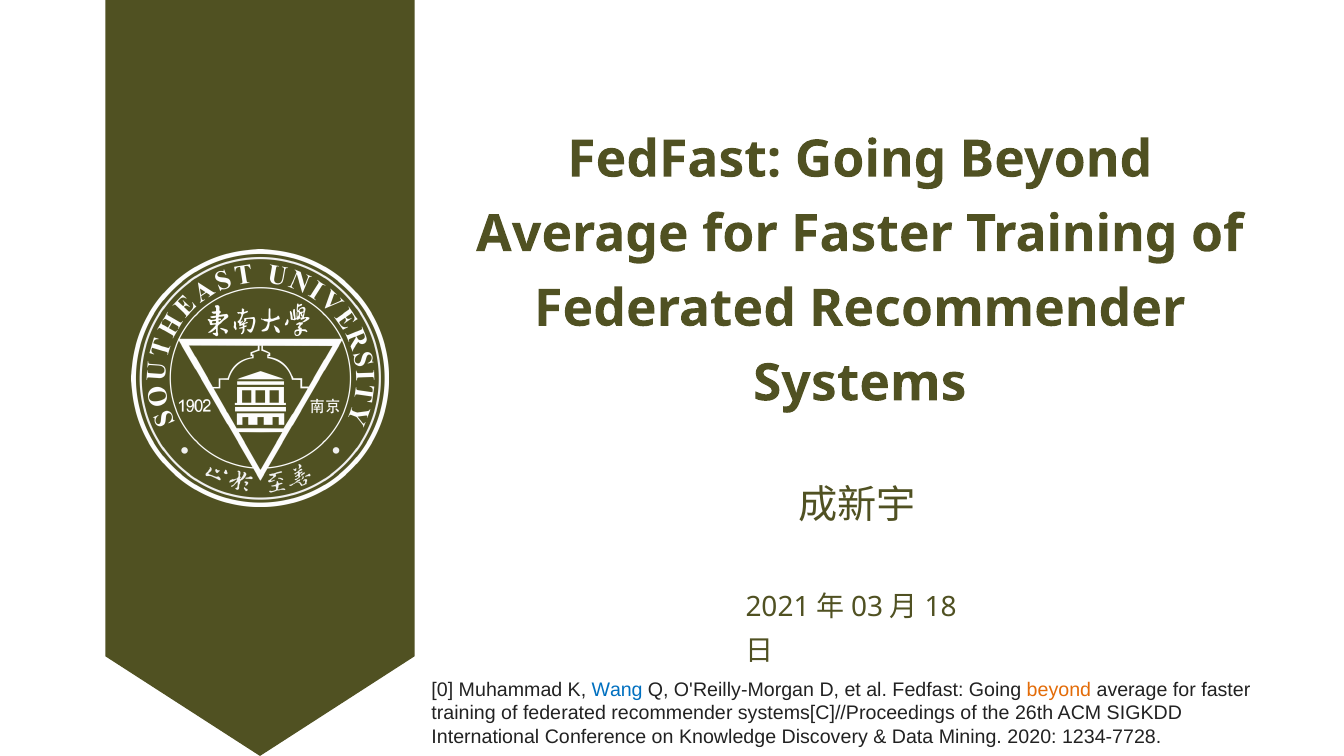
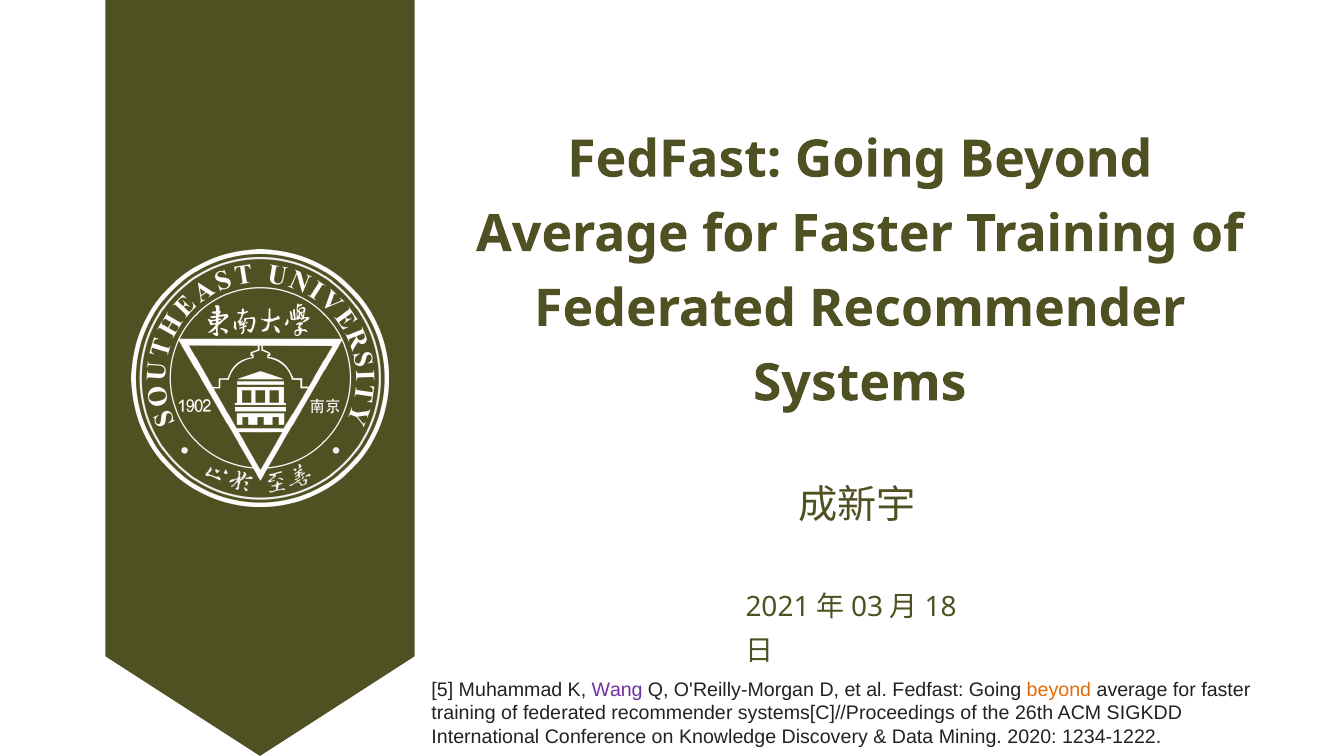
0: 0 -> 5
Wang colour: blue -> purple
1234-7728: 1234-7728 -> 1234-1222
